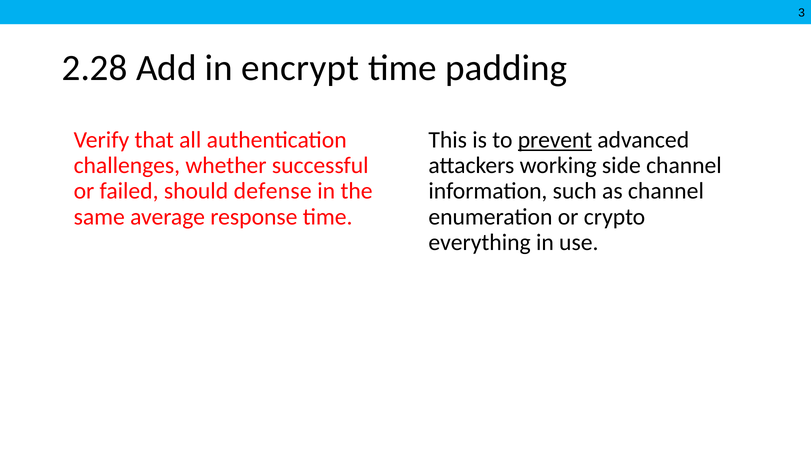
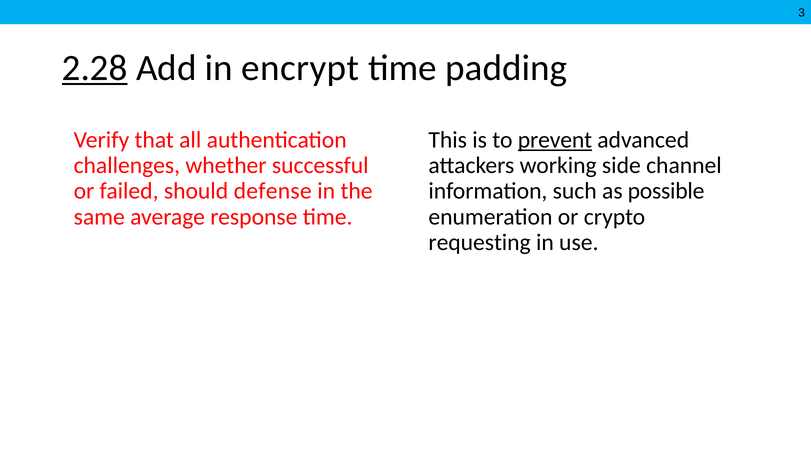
2.28 underline: none -> present
as channel: channel -> possible
everything: everything -> requesting
